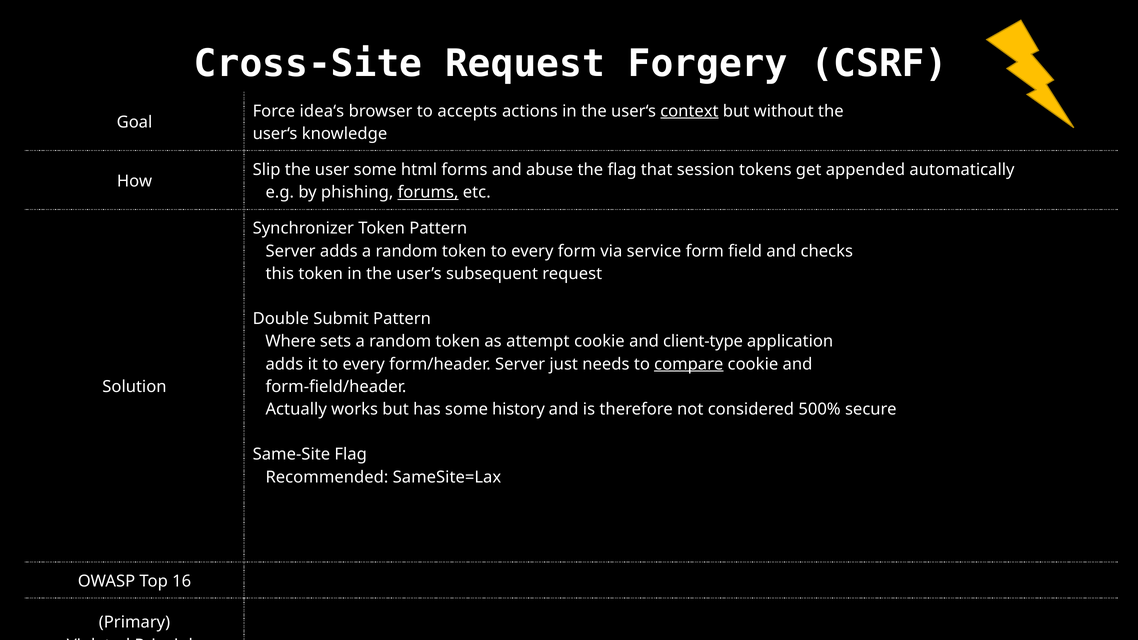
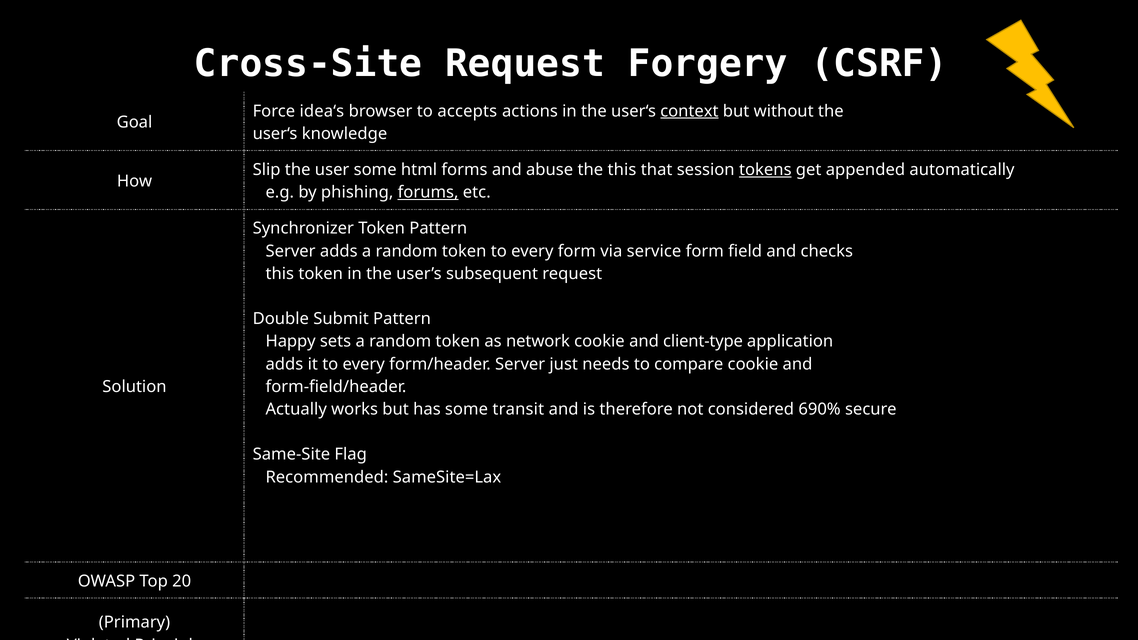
the flag: flag -> this
tokens underline: none -> present
Where: Where -> Happy
attempt: attempt -> network
compare underline: present -> none
history: history -> transit
500%: 500% -> 690%
16: 16 -> 20
